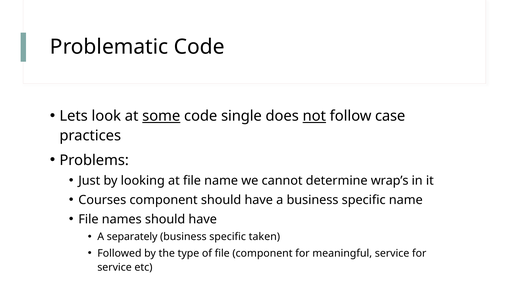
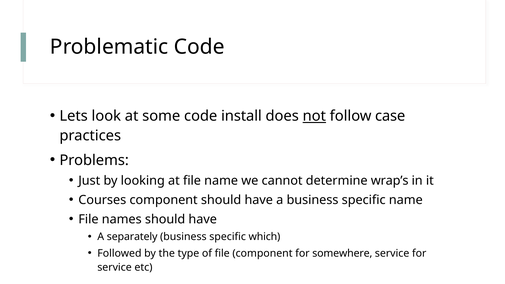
some underline: present -> none
single: single -> install
taken: taken -> which
meaningful: meaningful -> somewhere
